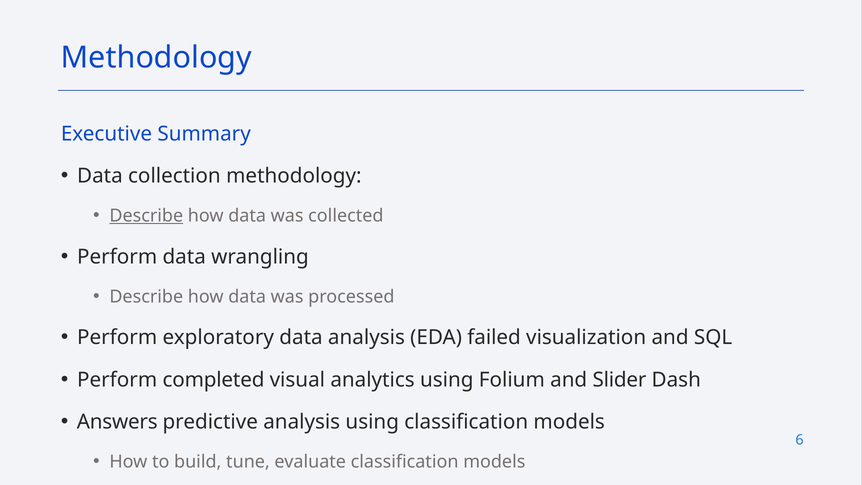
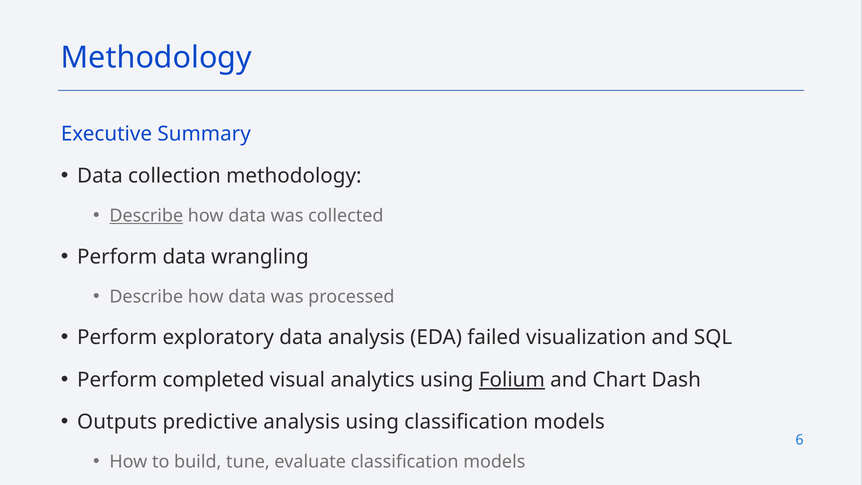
Folium underline: none -> present
Slider: Slider -> Chart
Answers: Answers -> Outputs
